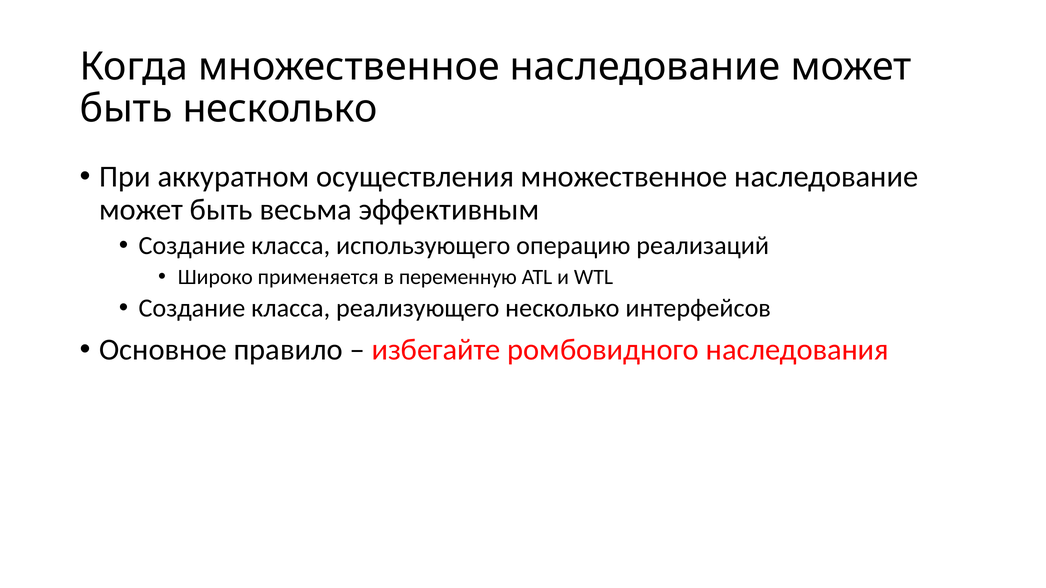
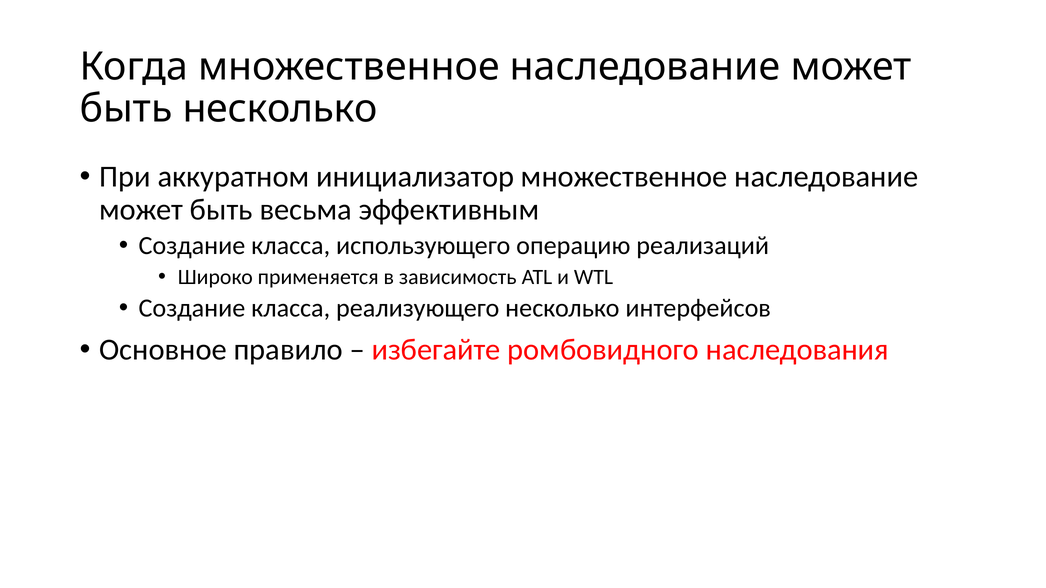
осуществления: осуществления -> инициализатор
переменную: переменную -> зависимость
